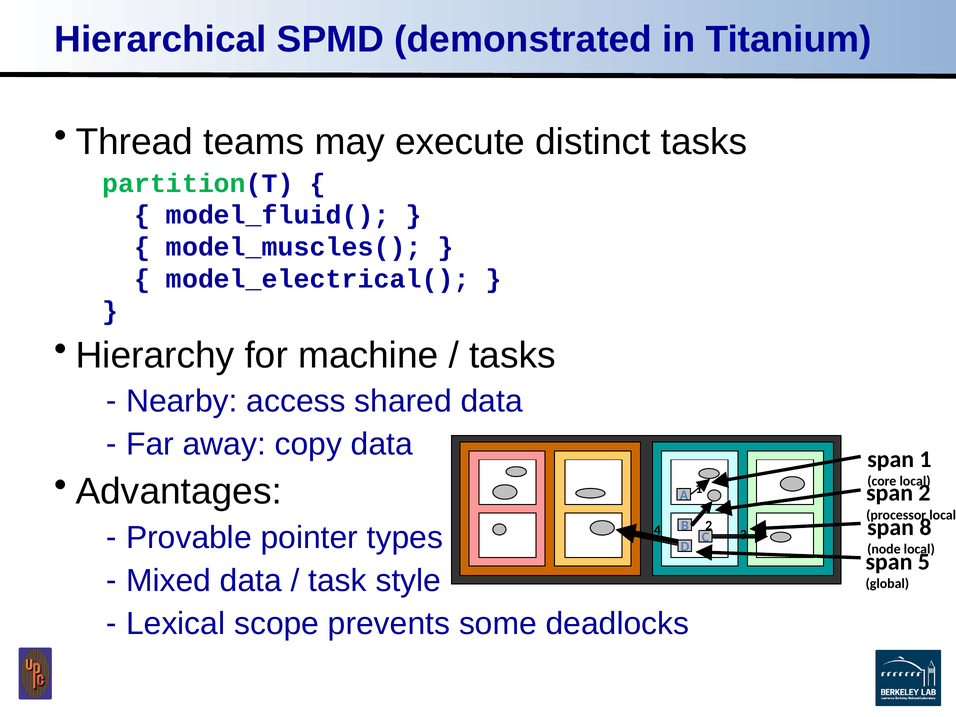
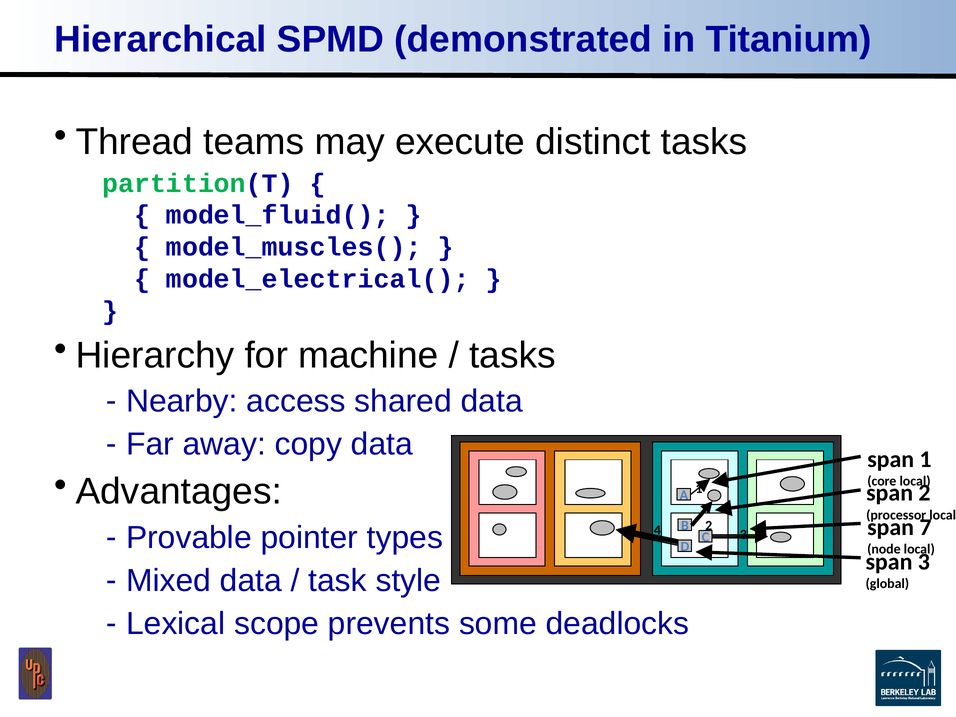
8: 8 -> 7
5 at (924, 562): 5 -> 3
